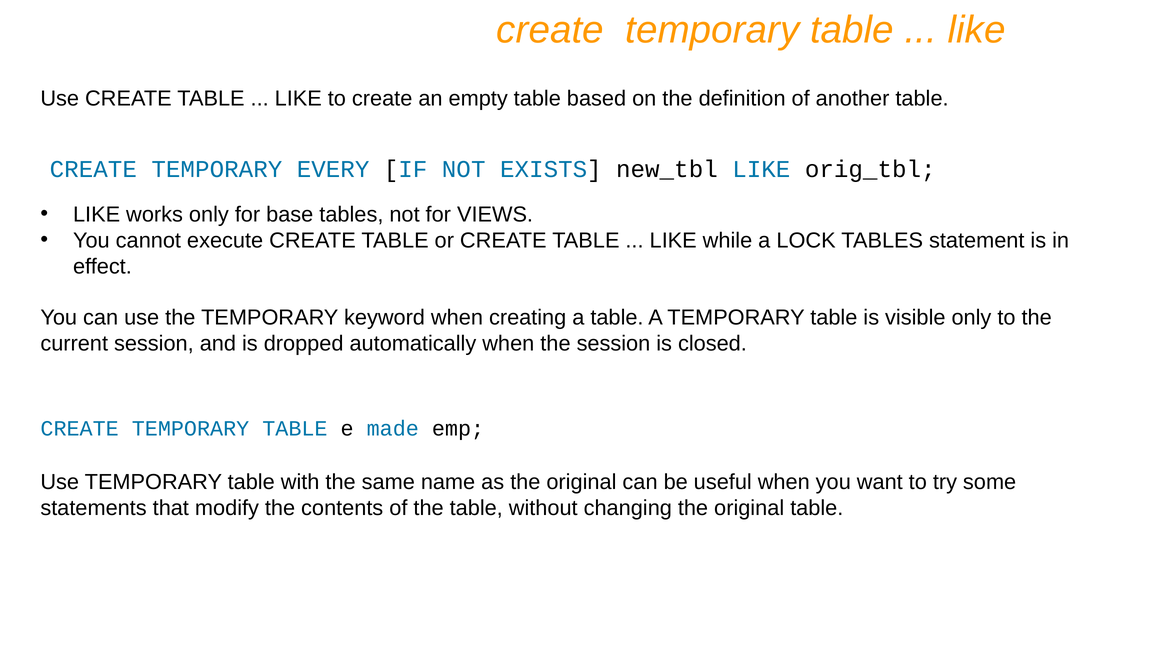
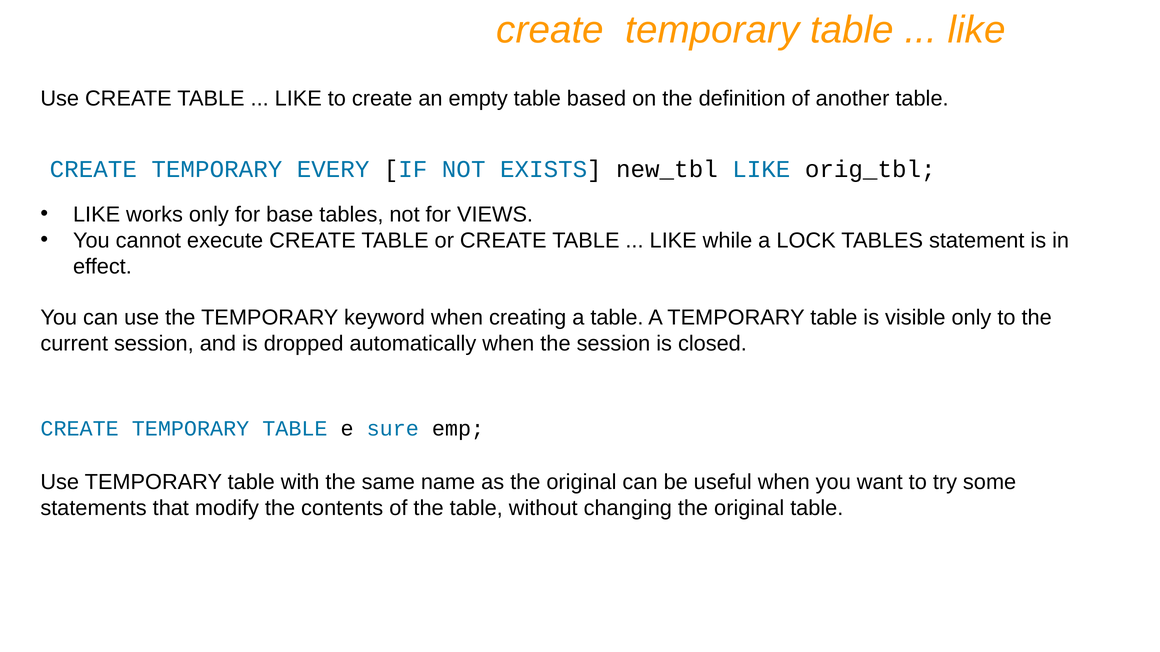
made: made -> sure
